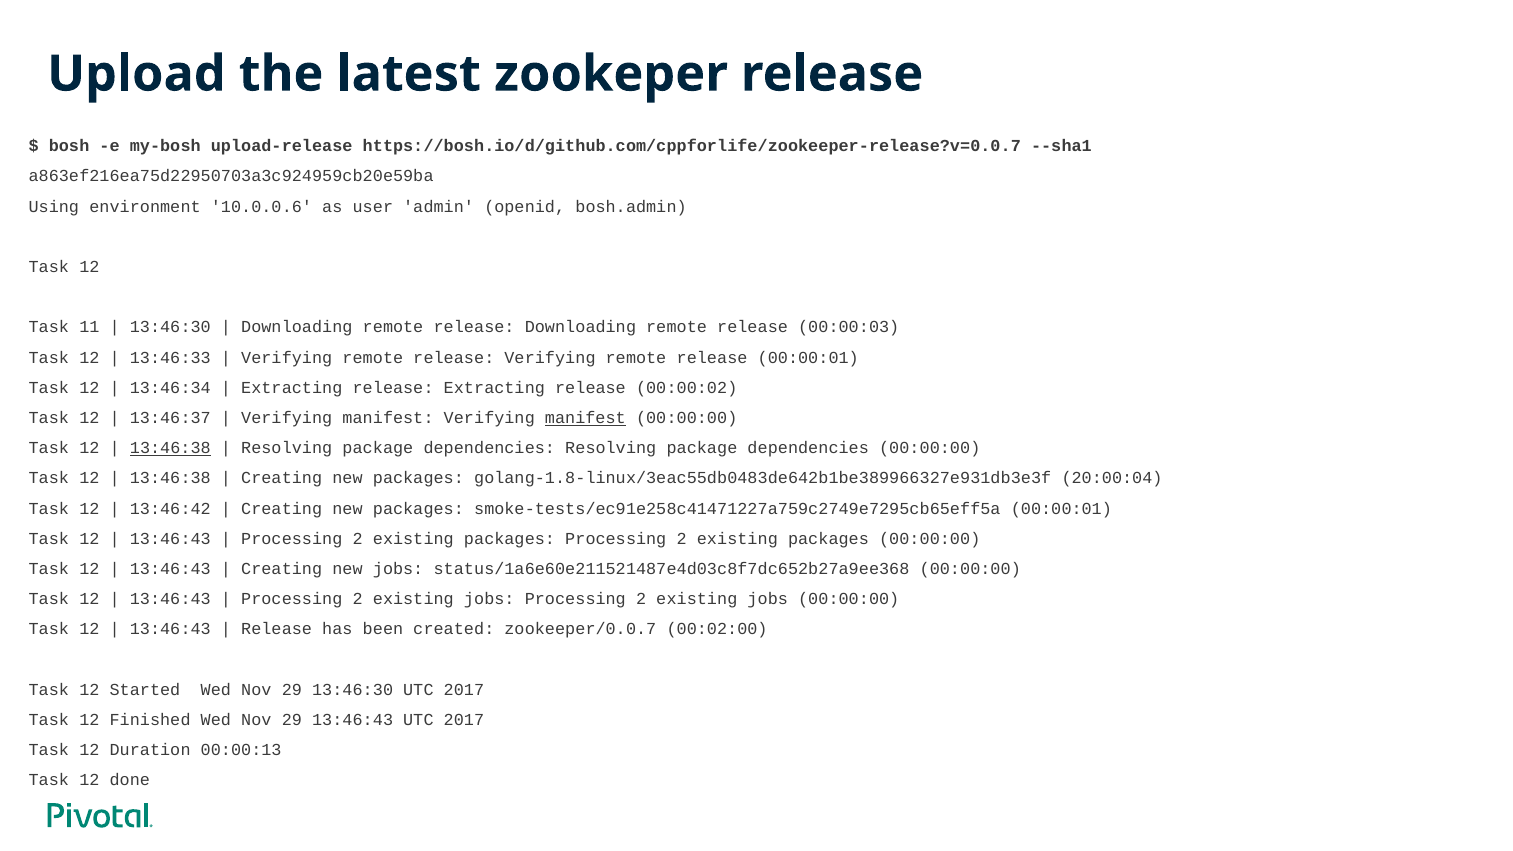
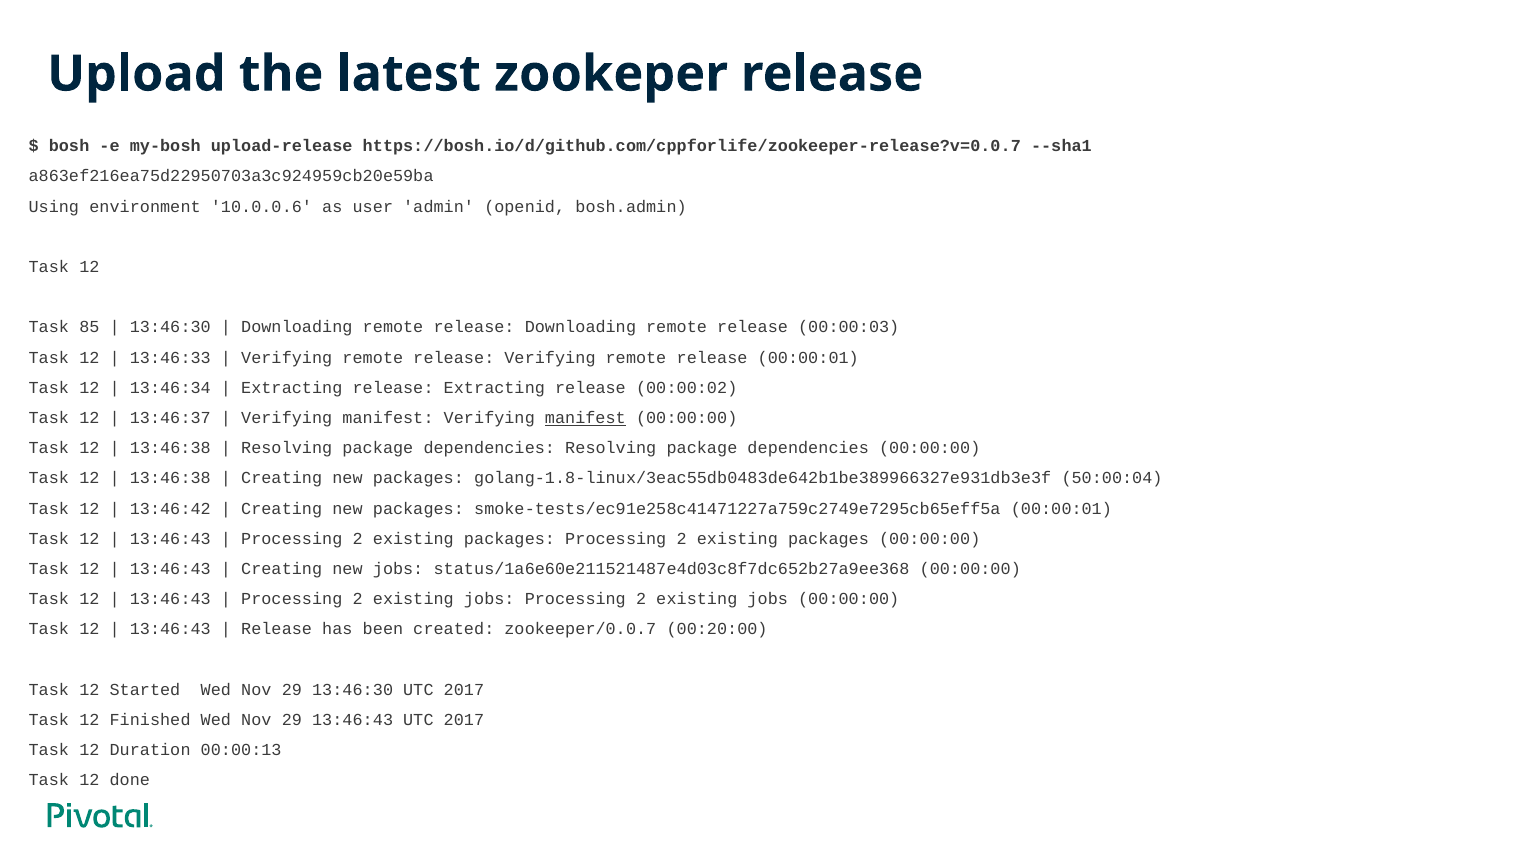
11: 11 -> 85
13:46:38 at (170, 448) underline: present -> none
20:00:04: 20:00:04 -> 50:00:04
00:02:00: 00:02:00 -> 00:20:00
